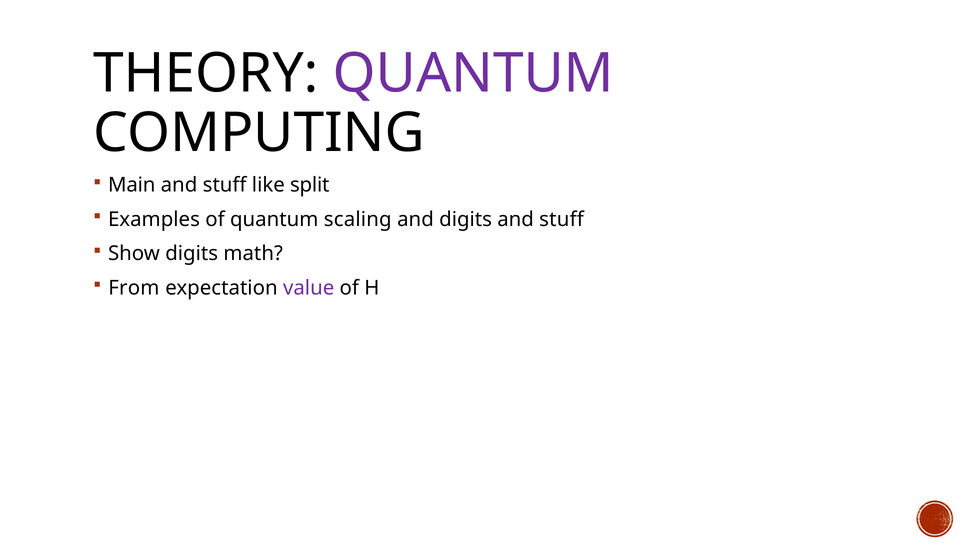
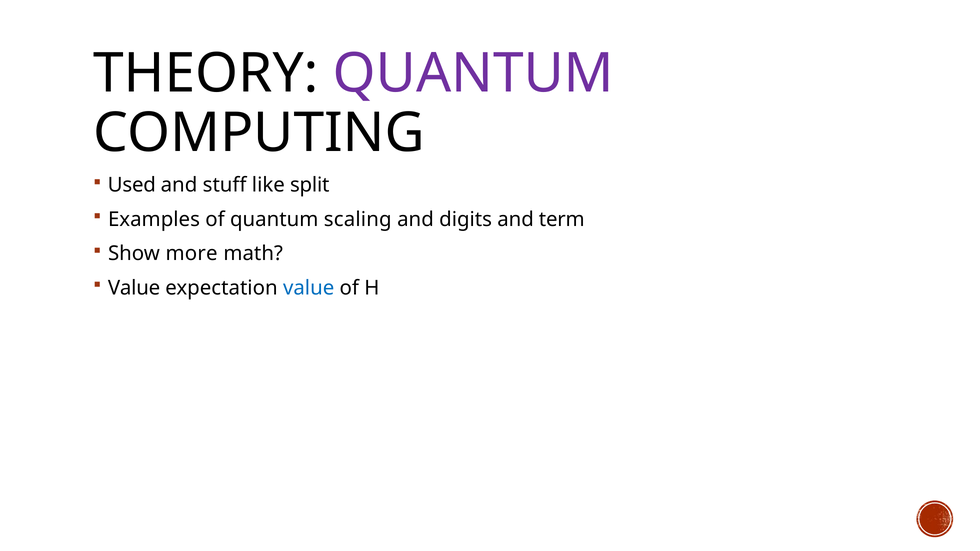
Main: Main -> Used
stuff at (562, 219): stuff -> term
Show digits: digits -> more
From at (134, 288): From -> Value
value at (309, 288) colour: purple -> blue
